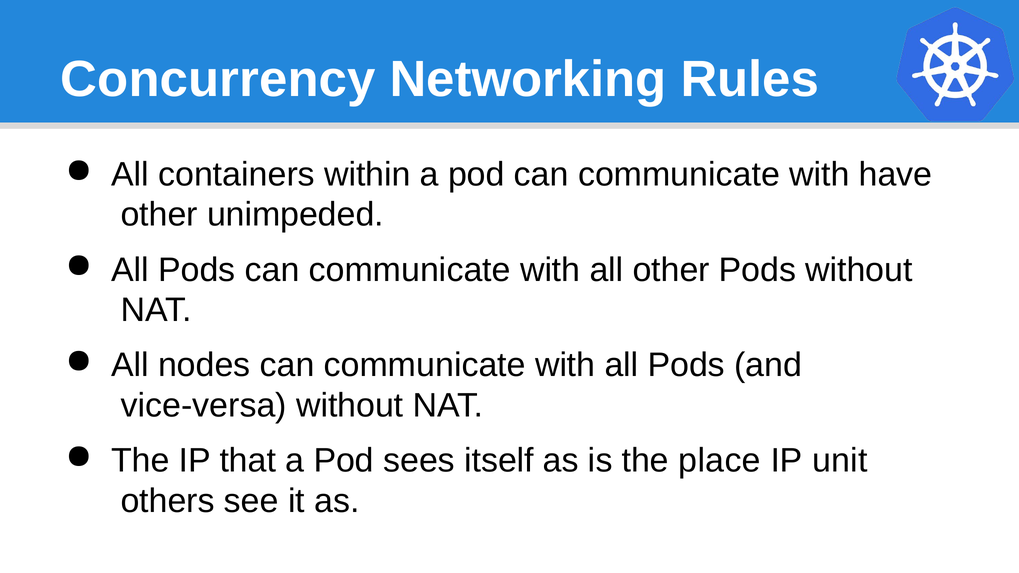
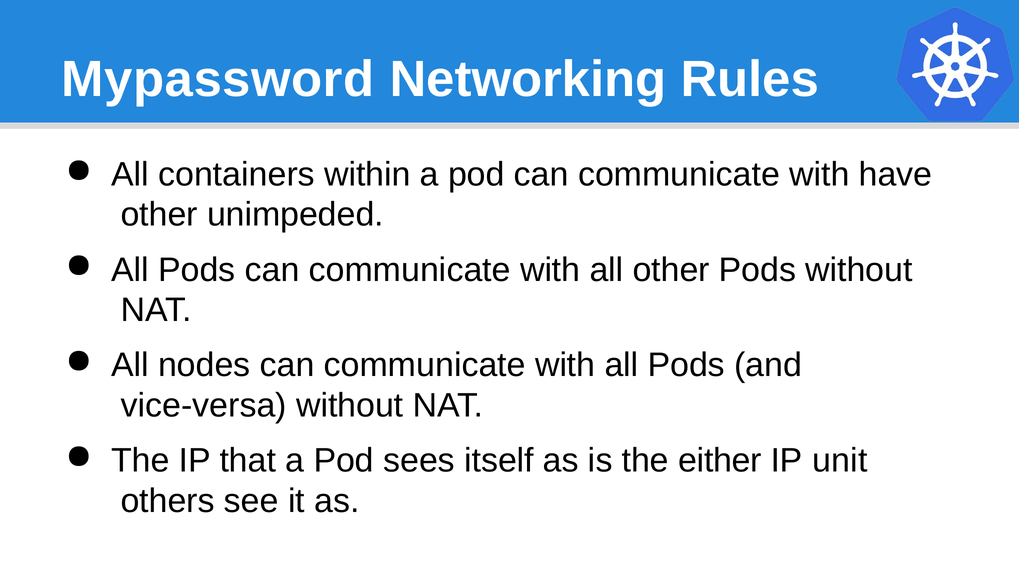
Concurrency: Concurrency -> Mypassword
place: place -> either
